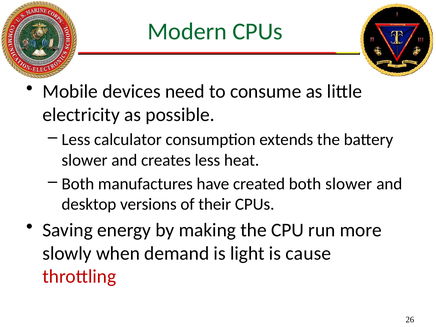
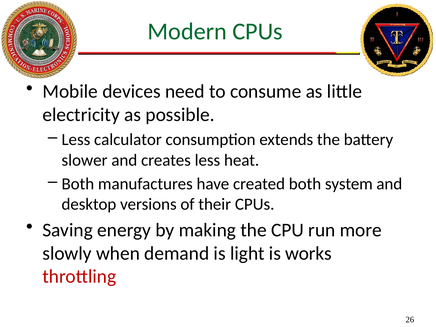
both slower: slower -> system
cause: cause -> works
